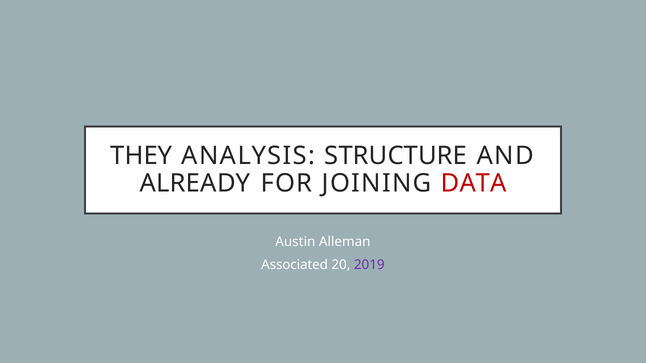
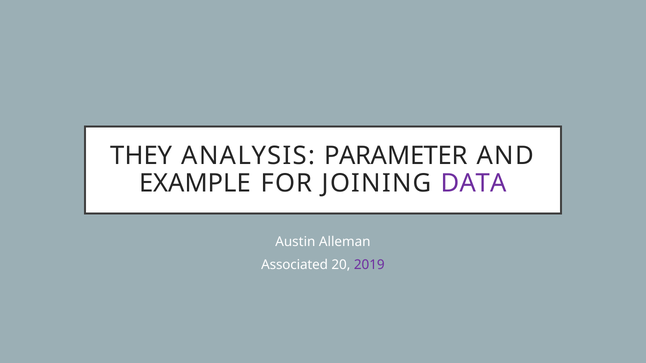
STRUCTURE: STRUCTURE -> PARAMETER
ALREADY: ALREADY -> EXAMPLE
DATA colour: red -> purple
